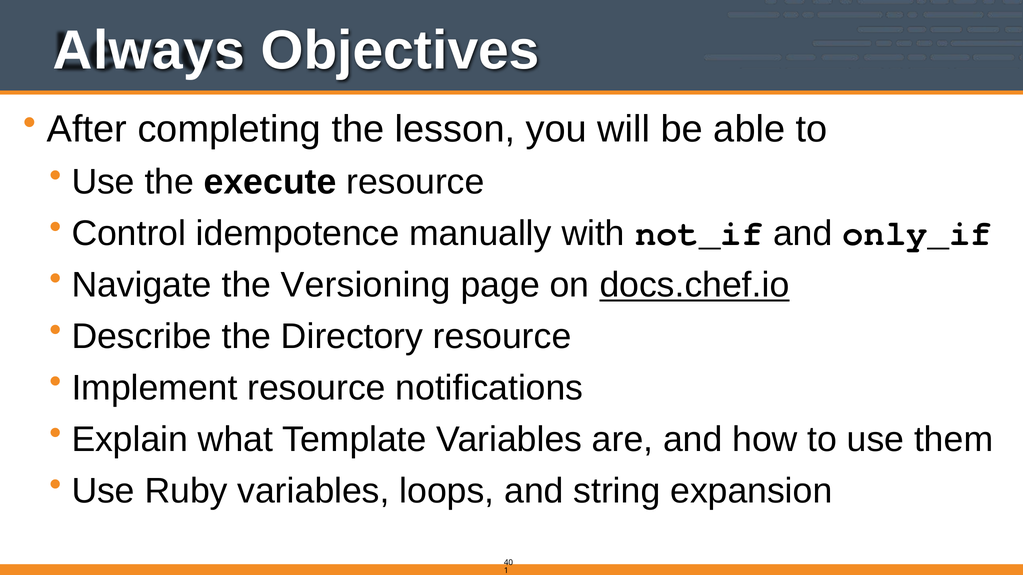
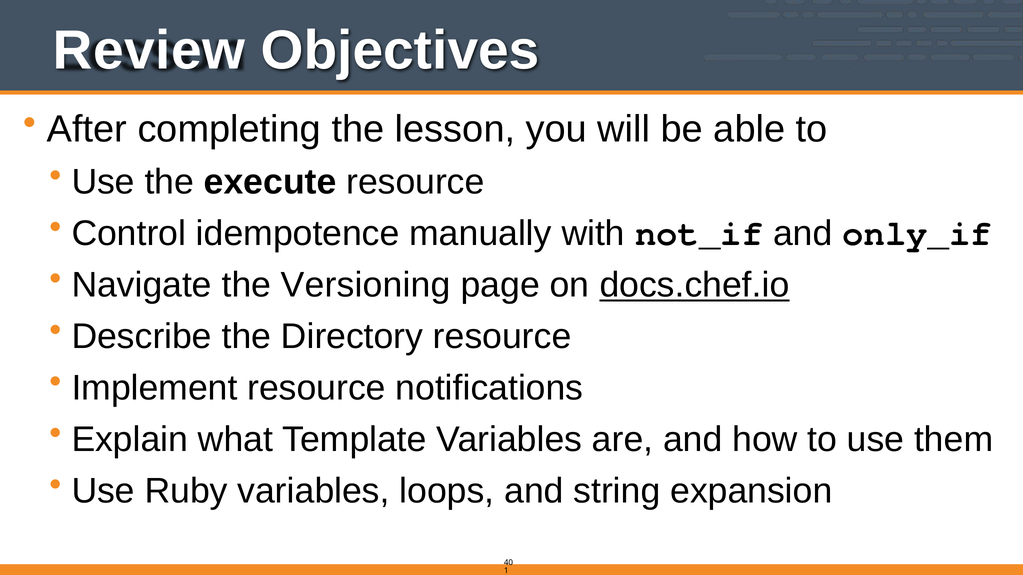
Always: Always -> Review
